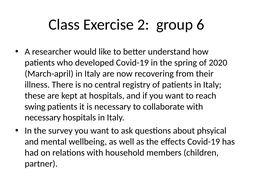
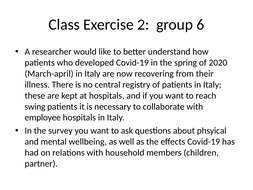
necessary at (43, 117): necessary -> employee
